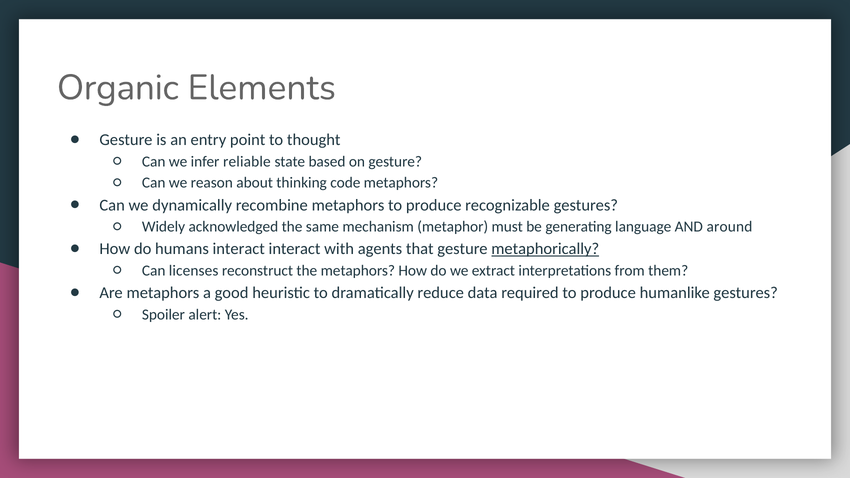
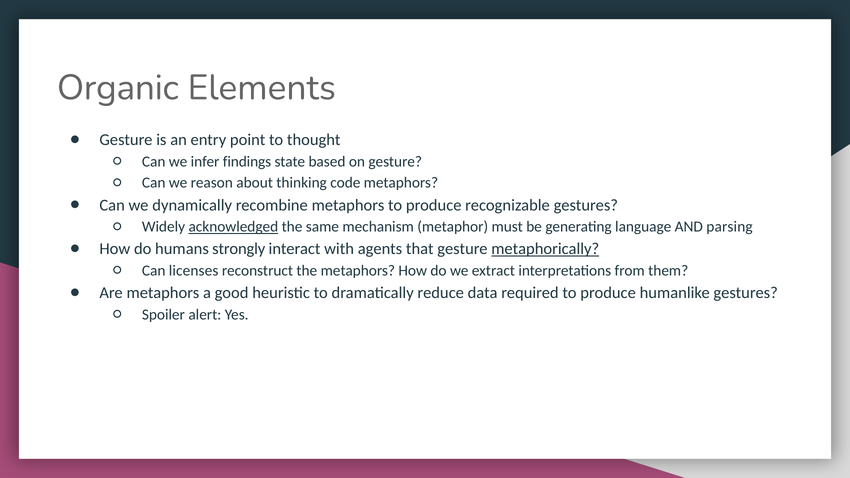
reliable: reliable -> findings
acknowledged underline: none -> present
around: around -> parsing
humans interact: interact -> strongly
